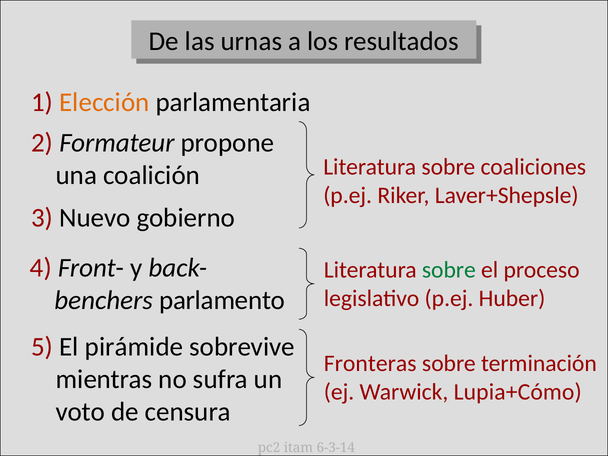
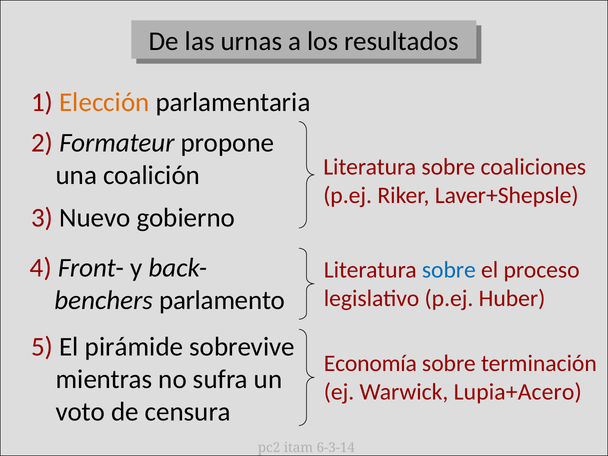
sobre at (449, 270) colour: green -> blue
Fronteras: Fronteras -> Economía
Lupia+Cómo: Lupia+Cómo -> Lupia+Acero
